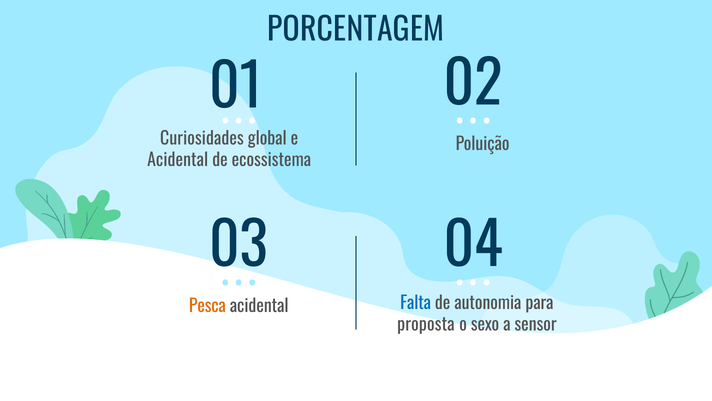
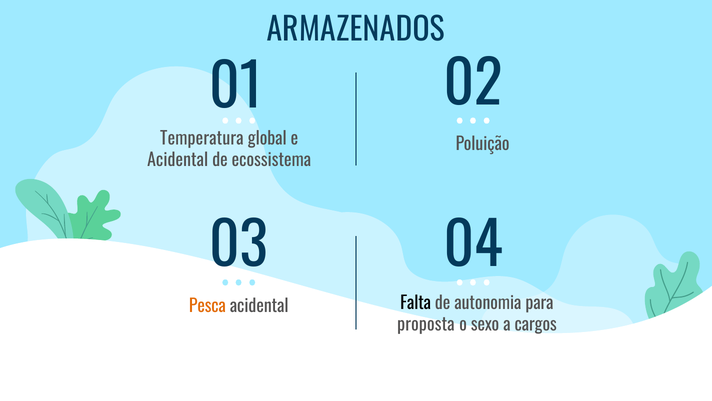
PORCENTAGEM: PORCENTAGEM -> ARMAZENADOS
Curiosidades: Curiosidades -> Temperatura
Falta colour: blue -> black
sensor: sensor -> cargos
